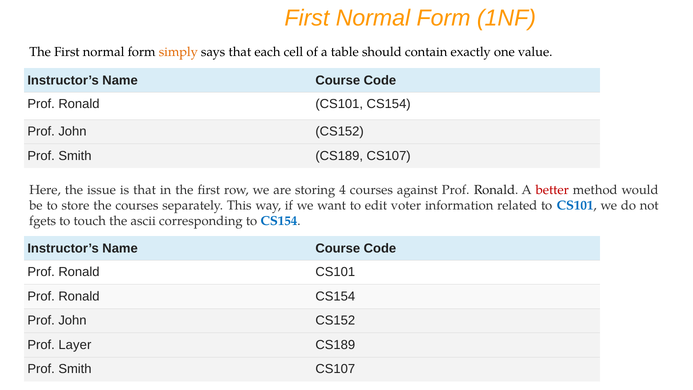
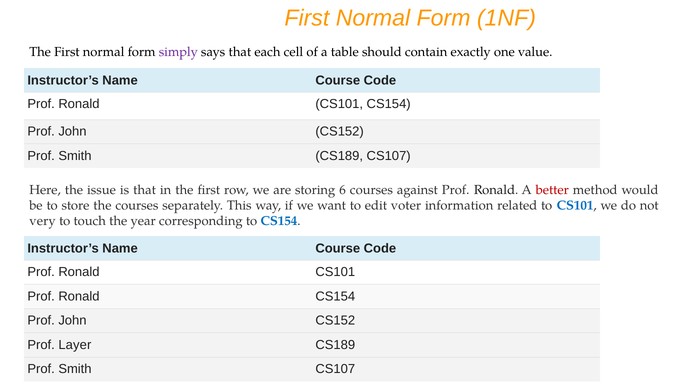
simply colour: orange -> purple
4: 4 -> 6
fgets: fgets -> very
ascii: ascii -> year
